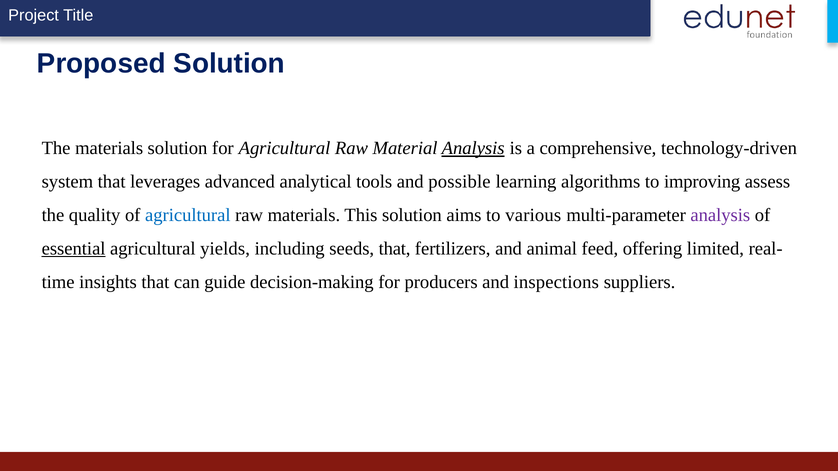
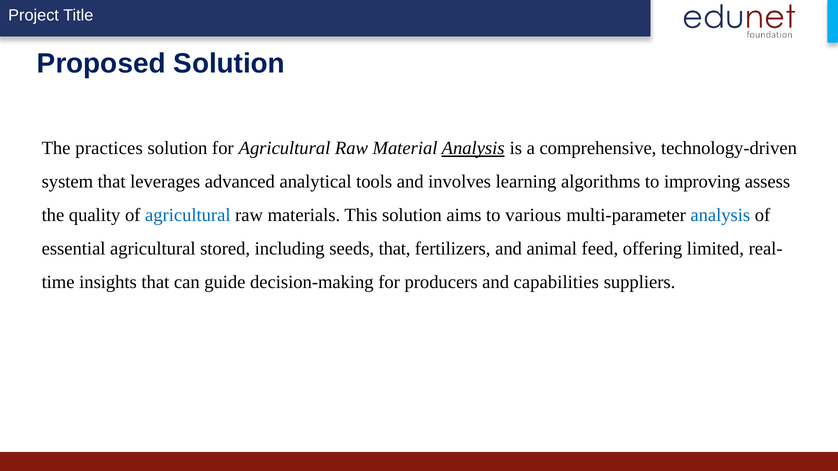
The materials: materials -> practices
possible: possible -> involves
analysis at (720, 215) colour: purple -> blue
essential underline: present -> none
yields: yields -> stored
inspections: inspections -> capabilities
